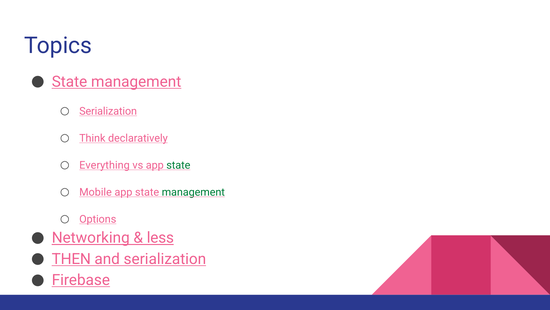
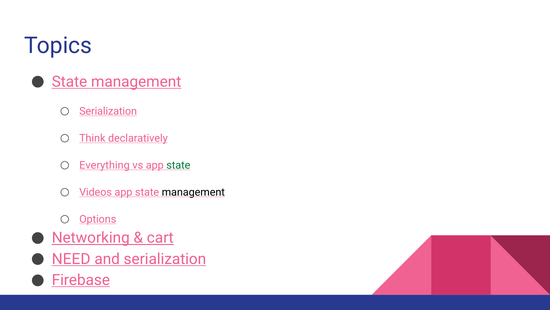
Mobile: Mobile -> Videos
management at (193, 192) colour: green -> black
less: less -> cart
THEN: THEN -> NEED
